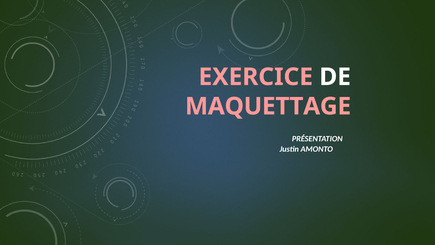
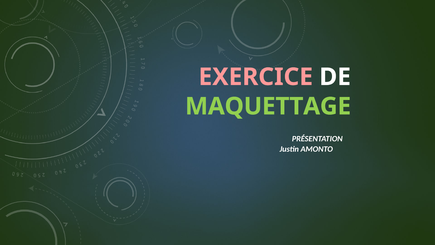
MAQUETTAGE colour: pink -> light green
